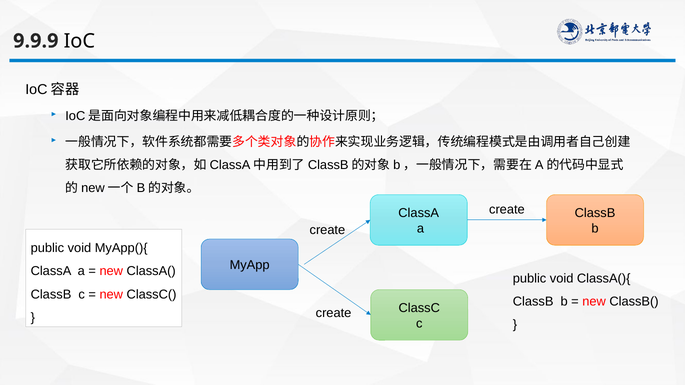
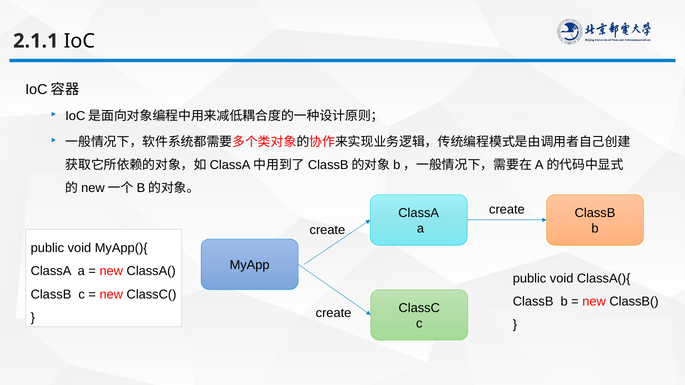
9.9.9: 9.9.9 -> 2.1.1
